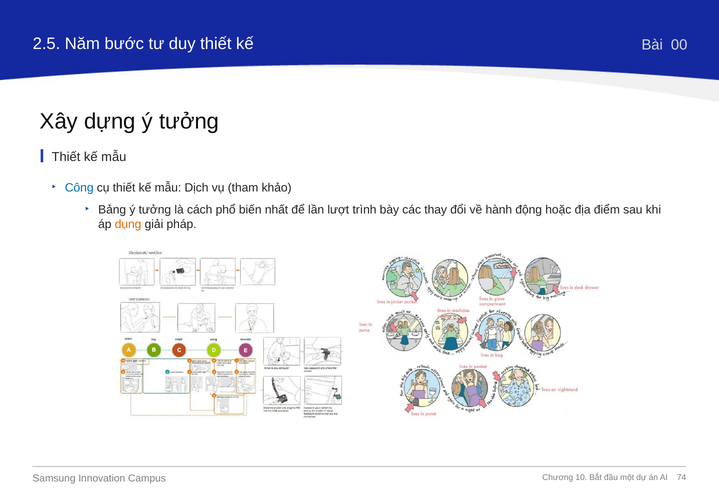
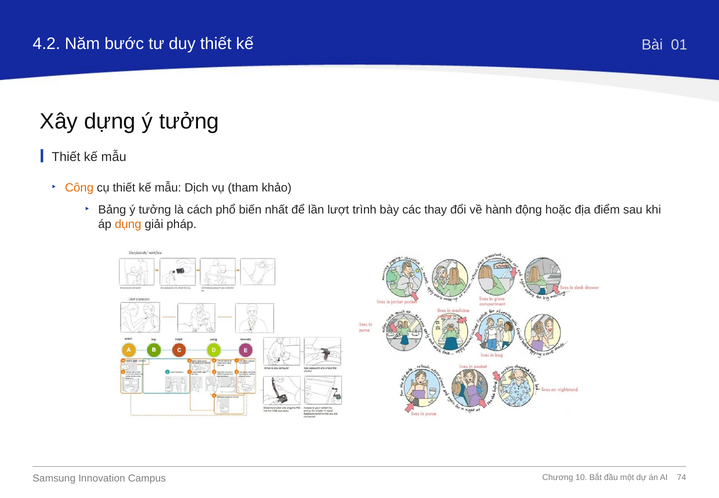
2.5: 2.5 -> 4.2
00: 00 -> 01
Công colour: blue -> orange
